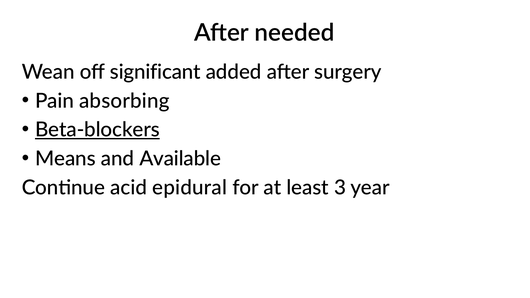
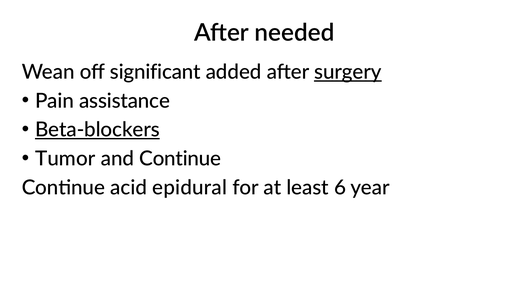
surgery underline: none -> present
absorbing: absorbing -> assistance
Means: Means -> Tumor
and Available: Available -> Continue
3: 3 -> 6
